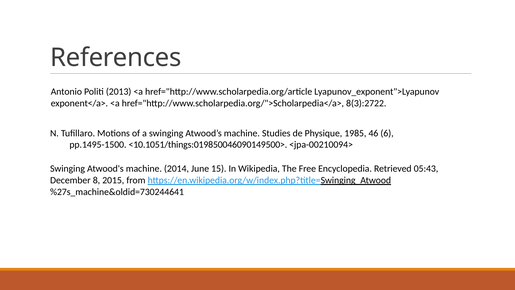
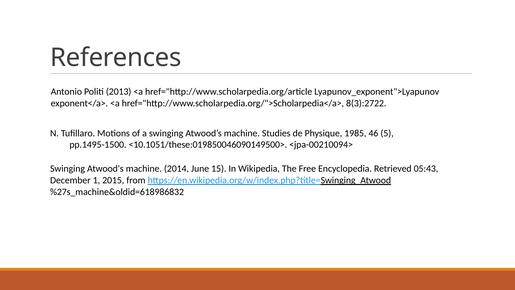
6: 6 -> 5
<10.1051/things:019850046090149500>: <10.1051/things:019850046090149500> -> <10.1051/these:019850046090149500>
8: 8 -> 1
%27s_machine&oldid=730244641: %27s_machine&oldid=730244641 -> %27s_machine&oldid=618986832
